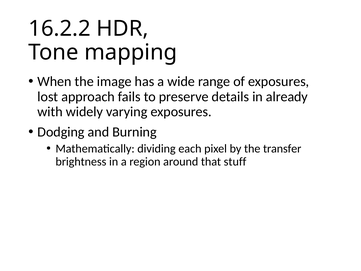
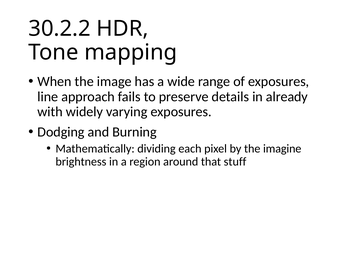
16.2.2: 16.2.2 -> 30.2.2
lost: lost -> line
transfer: transfer -> imagine
